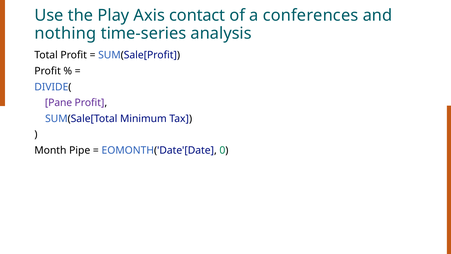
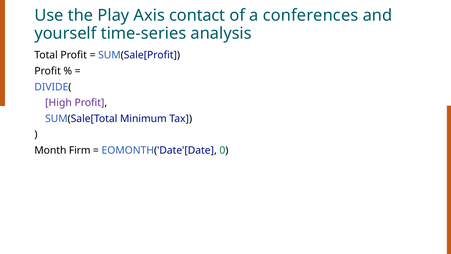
nothing: nothing -> yourself
Pane: Pane -> High
Pipe: Pipe -> Firm
